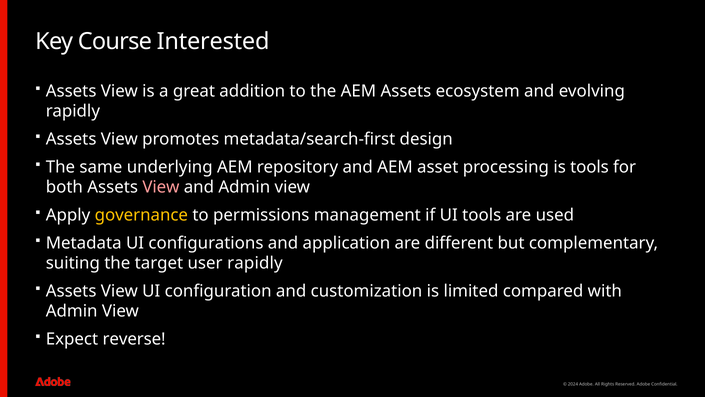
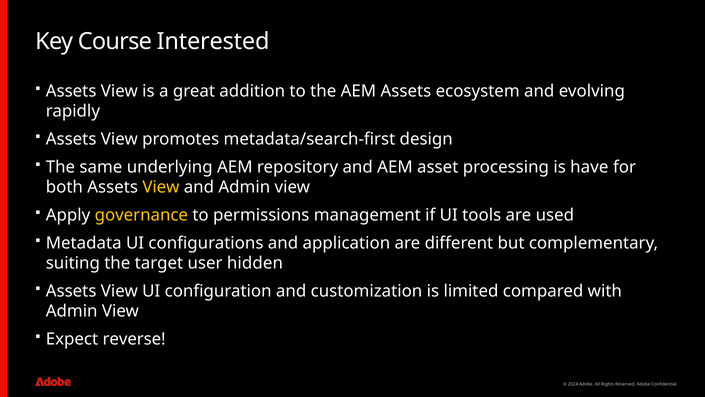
is tools: tools -> have
View at (161, 187) colour: pink -> yellow
user rapidly: rapidly -> hidden
